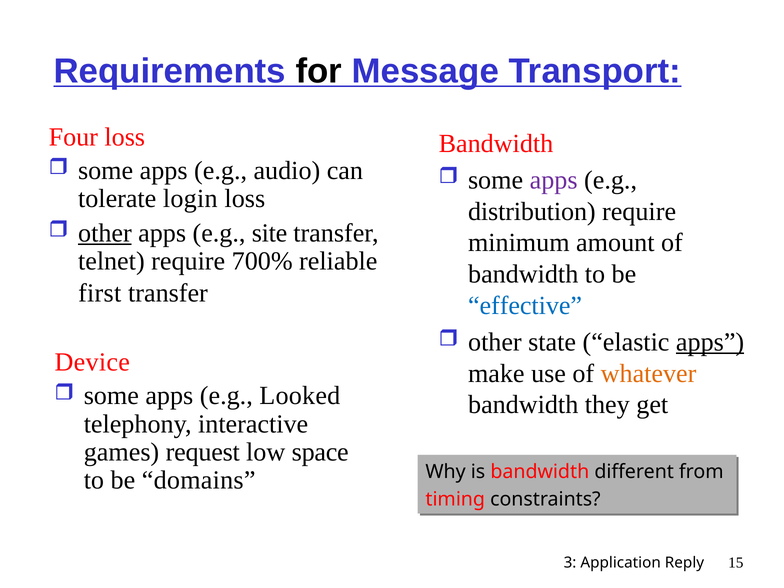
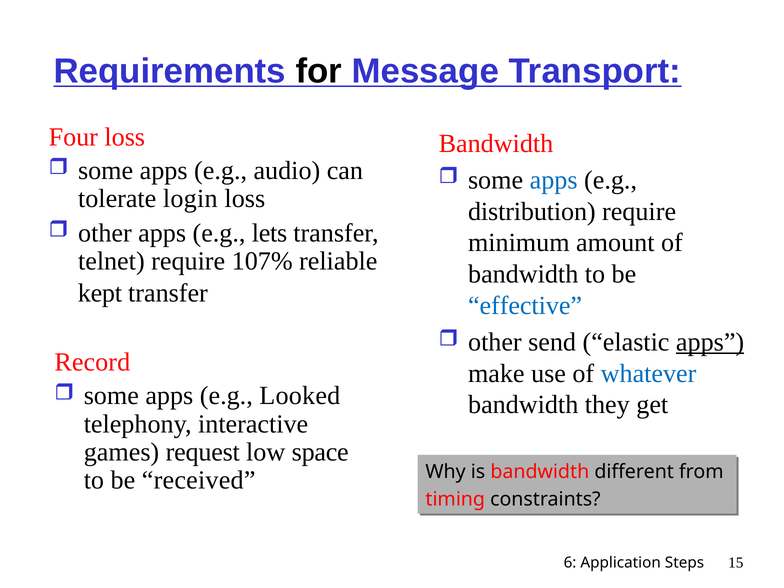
apps at (554, 180) colour: purple -> blue
other at (105, 233) underline: present -> none
site: site -> lets
700%: 700% -> 107%
first: first -> kept
state: state -> send
Device: Device -> Record
whatever colour: orange -> blue
domains: domains -> received
3: 3 -> 6
Reply: Reply -> Steps
